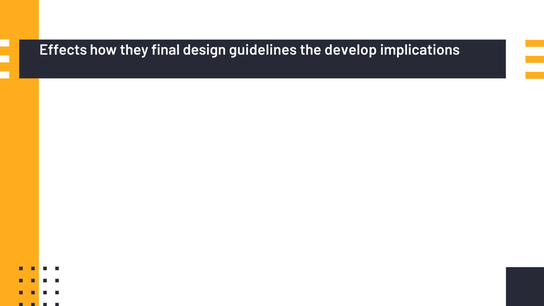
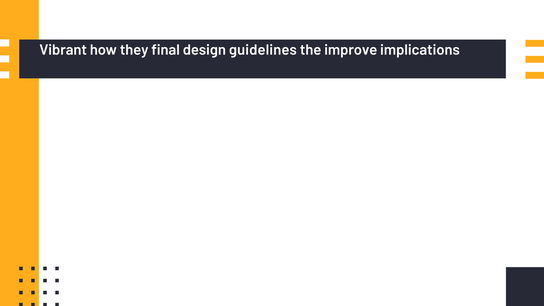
Effects: Effects -> Vibrant
develop: develop -> improve
